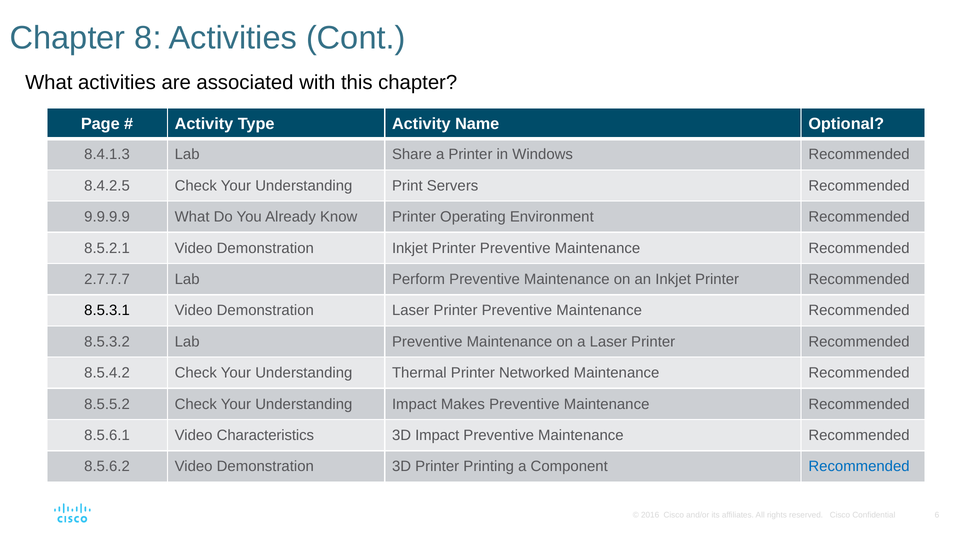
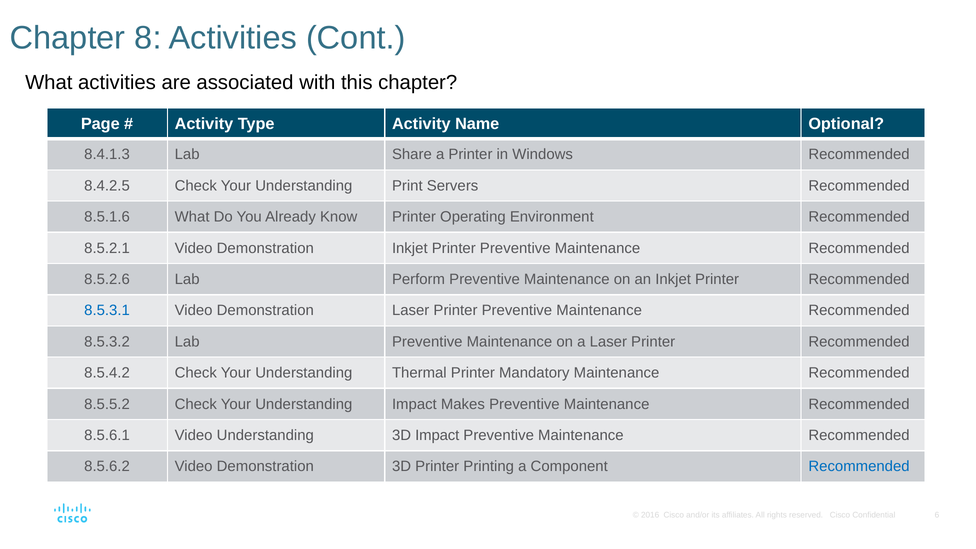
9.9.9.9: 9.9.9.9 -> 8.5.1.6
2.7.7.7: 2.7.7.7 -> 8.5.2.6
8.5.3.1 colour: black -> blue
Networked: Networked -> Mandatory
Video Characteristics: Characteristics -> Understanding
